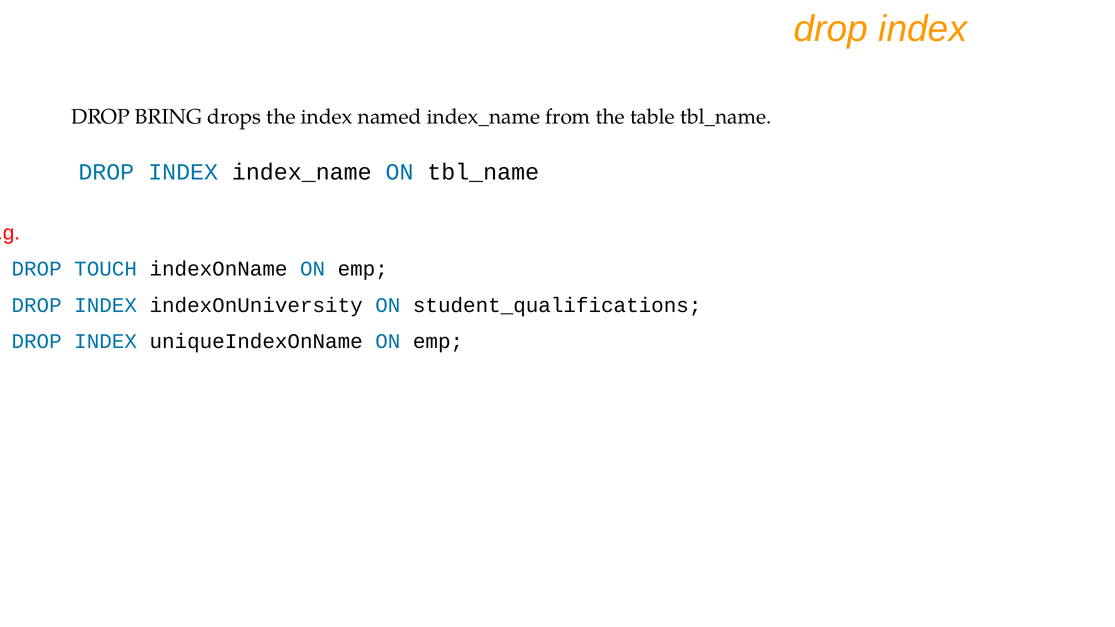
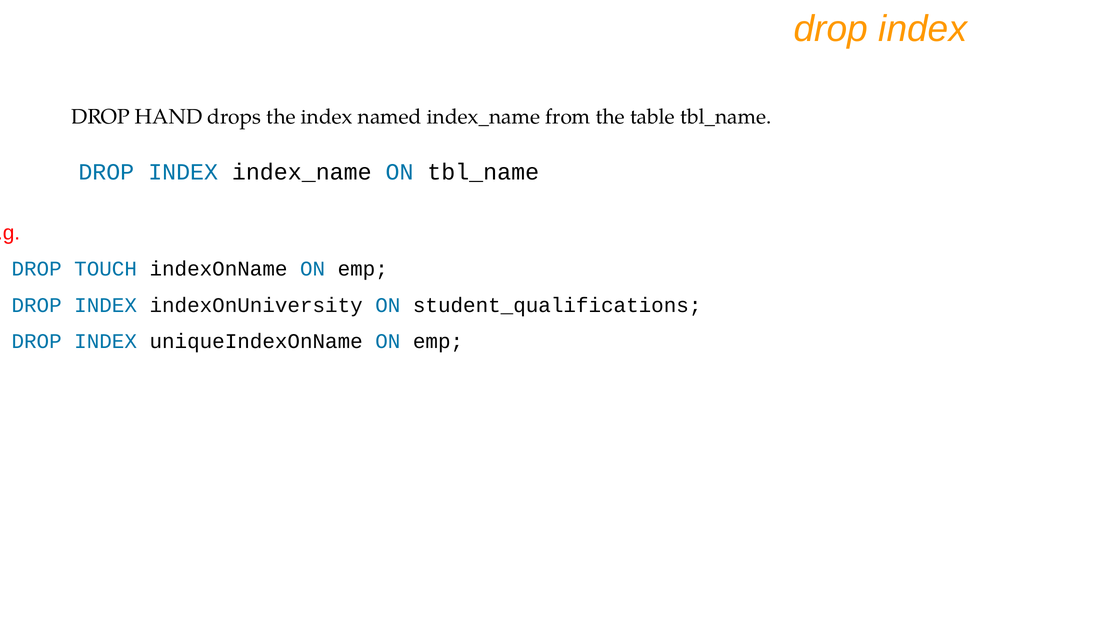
BRING: BRING -> HAND
